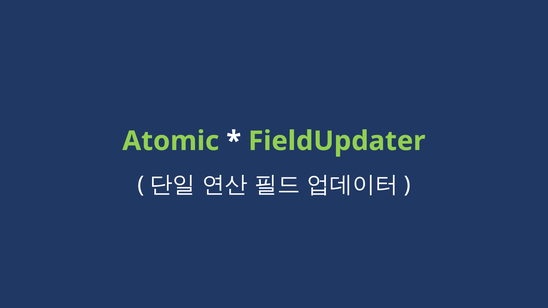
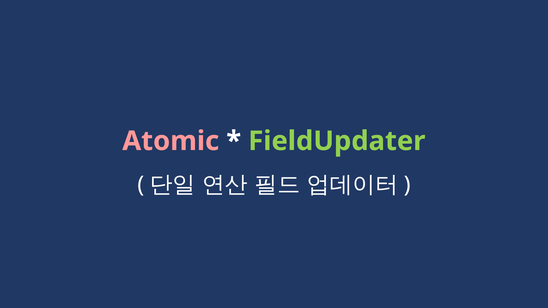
Atomic colour: light green -> pink
